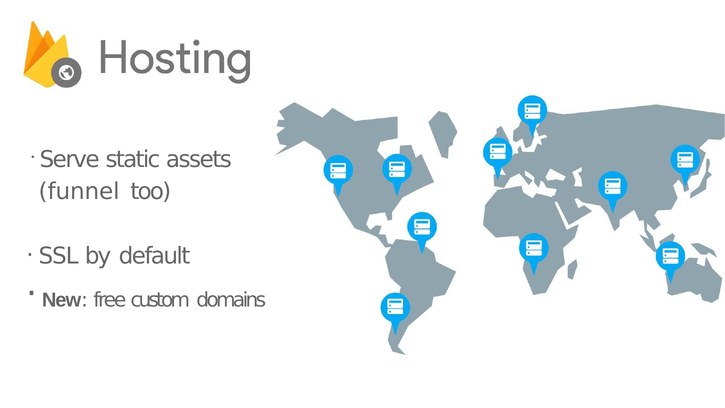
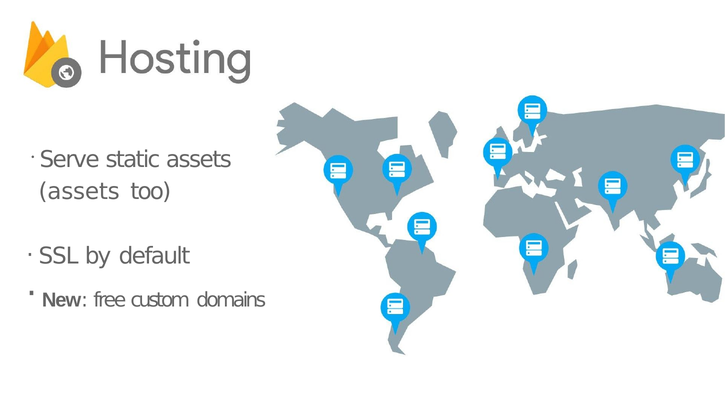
funnel at (79, 191): funnel -> assets
